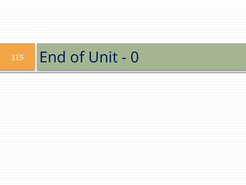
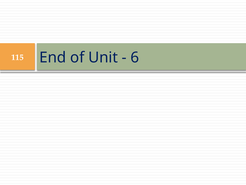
0: 0 -> 6
